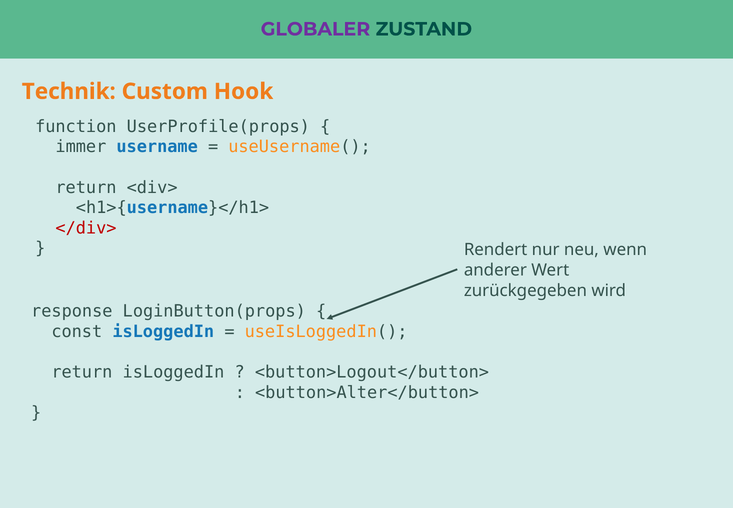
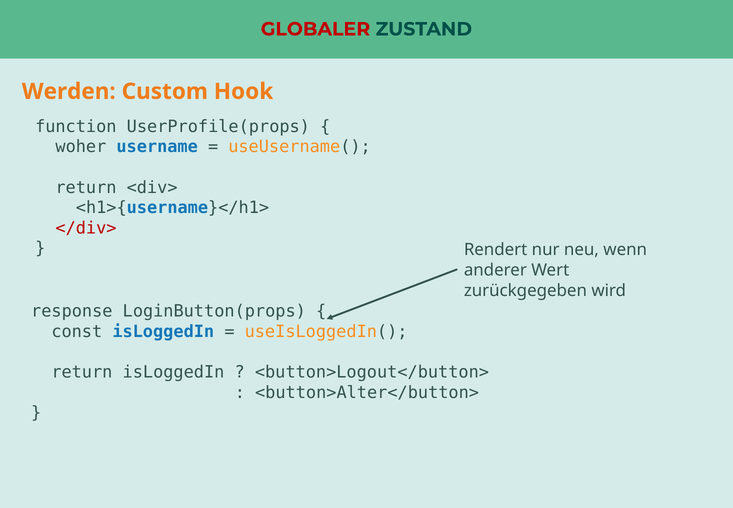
GLOBALER colour: purple -> red
Technik: Technik -> Werden
immer: immer -> woher
